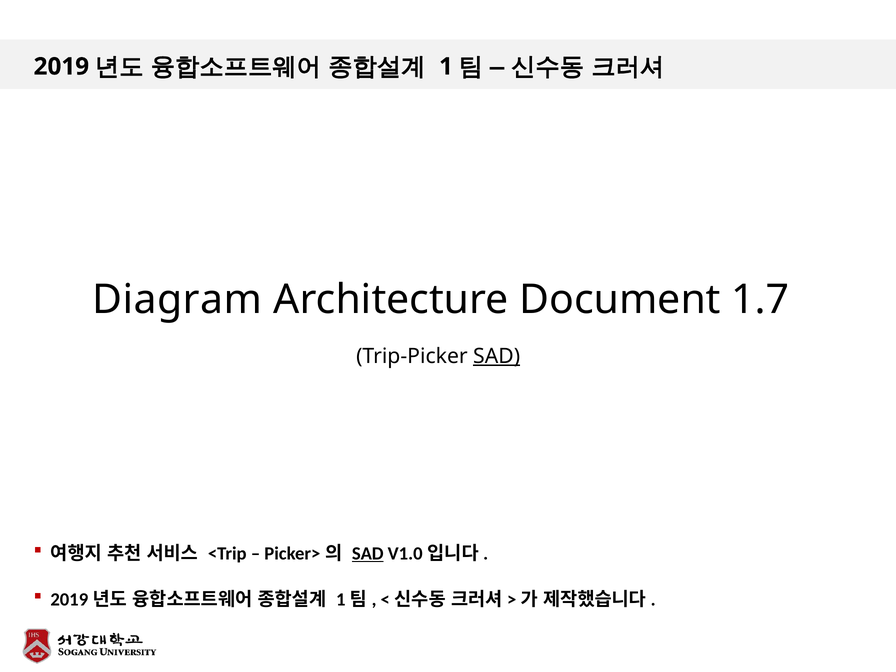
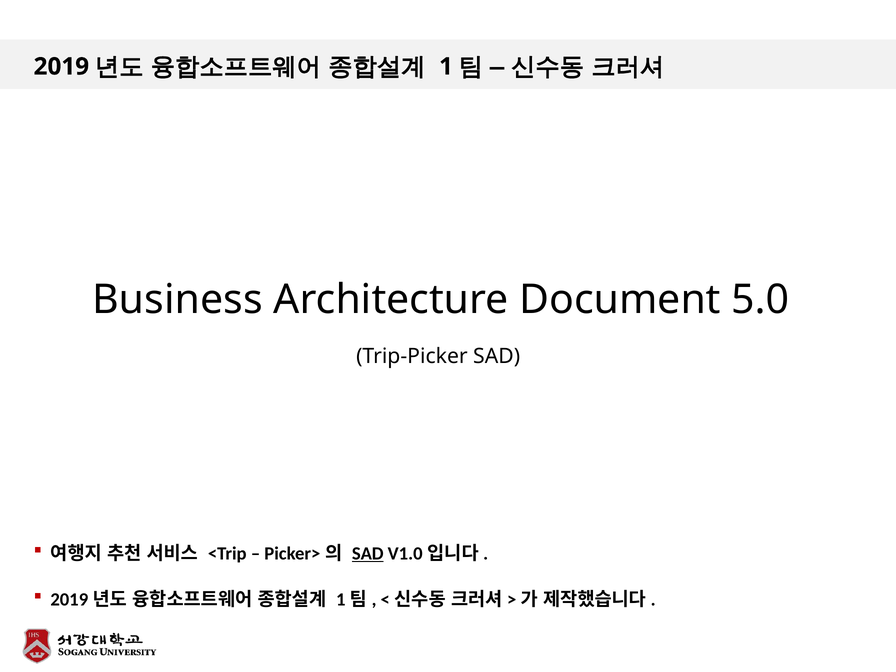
Diagram: Diagram -> Business
1.7: 1.7 -> 5.0
SAD at (497, 356) underline: present -> none
